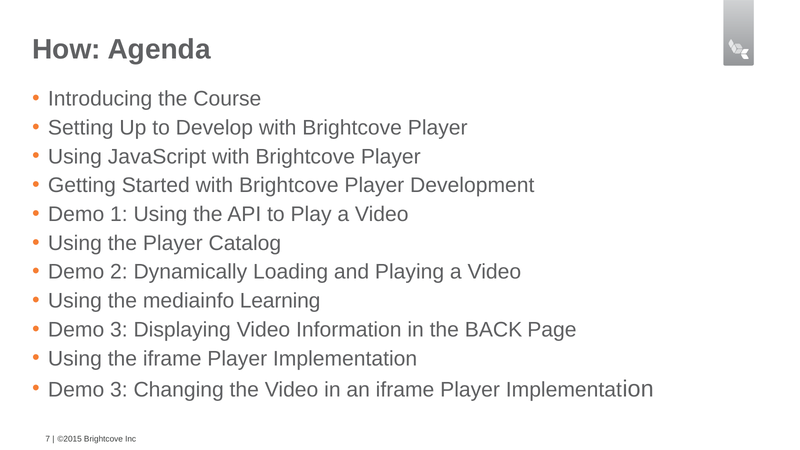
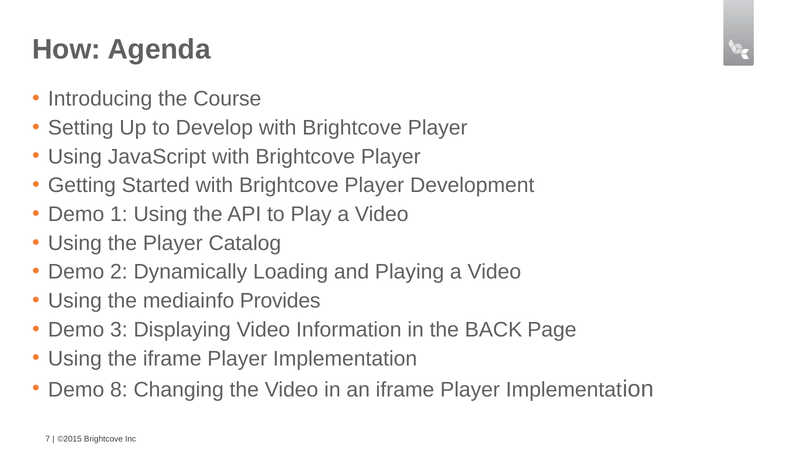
Learning: Learning -> Provides
3 at (119, 390): 3 -> 8
